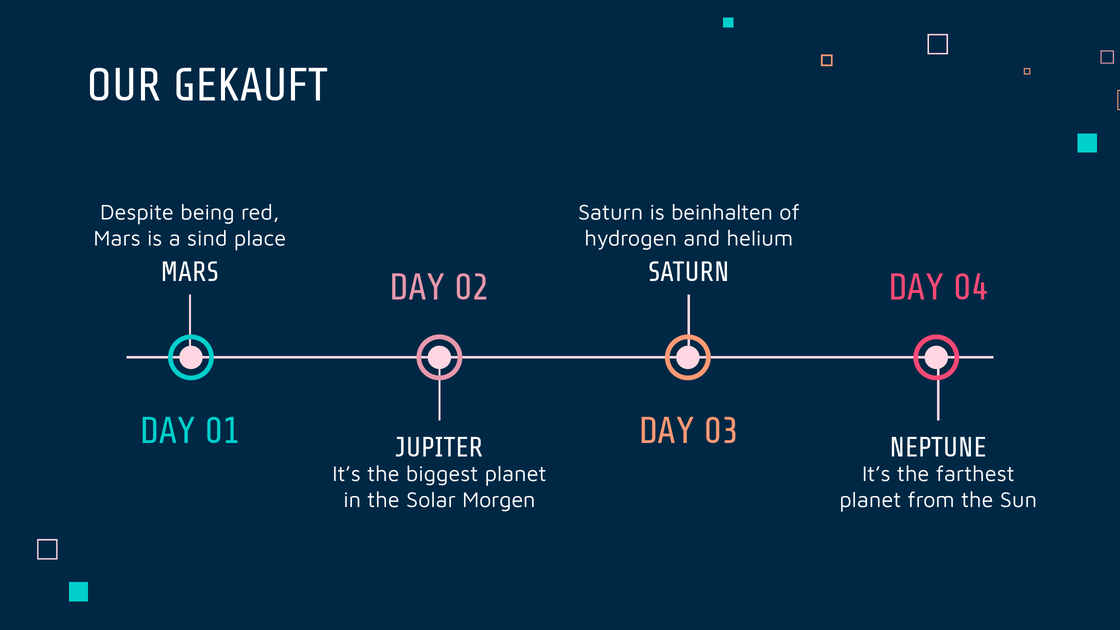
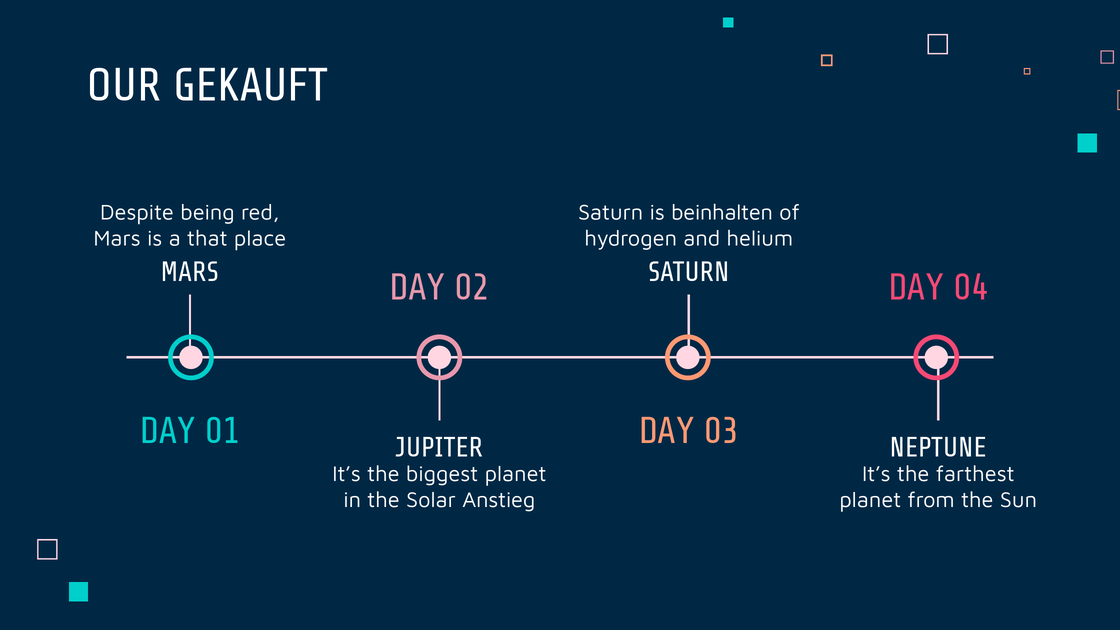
sind: sind -> that
Morgen: Morgen -> Anstieg
